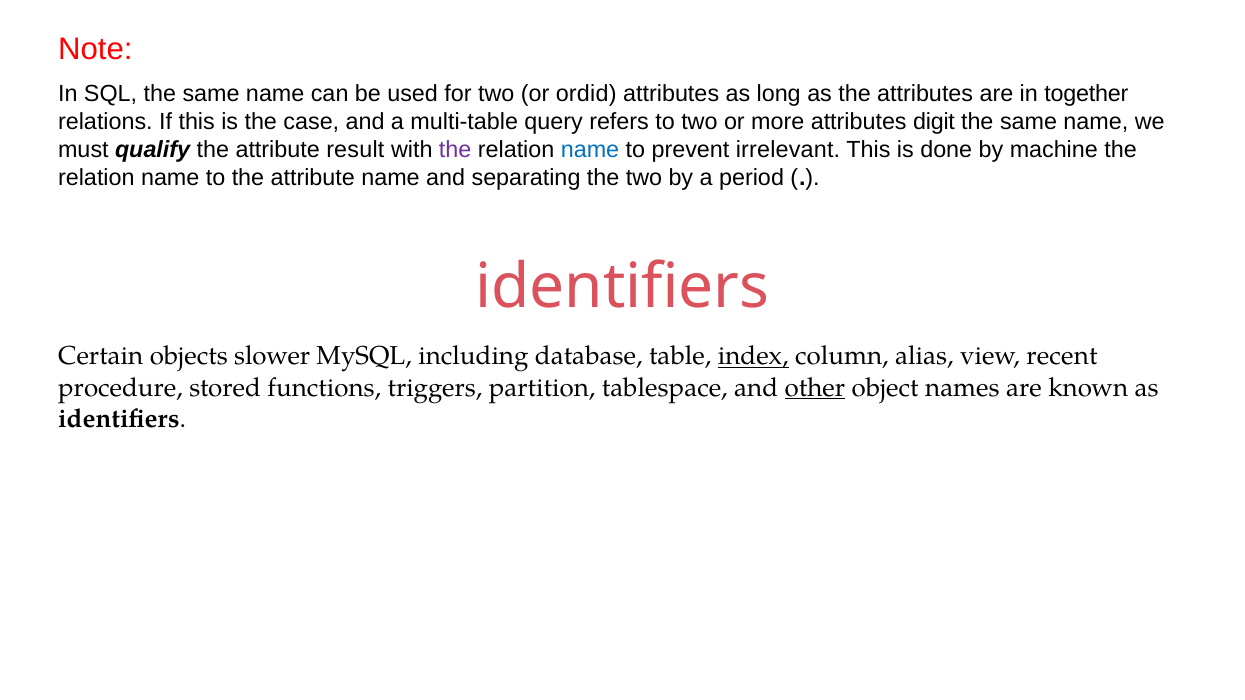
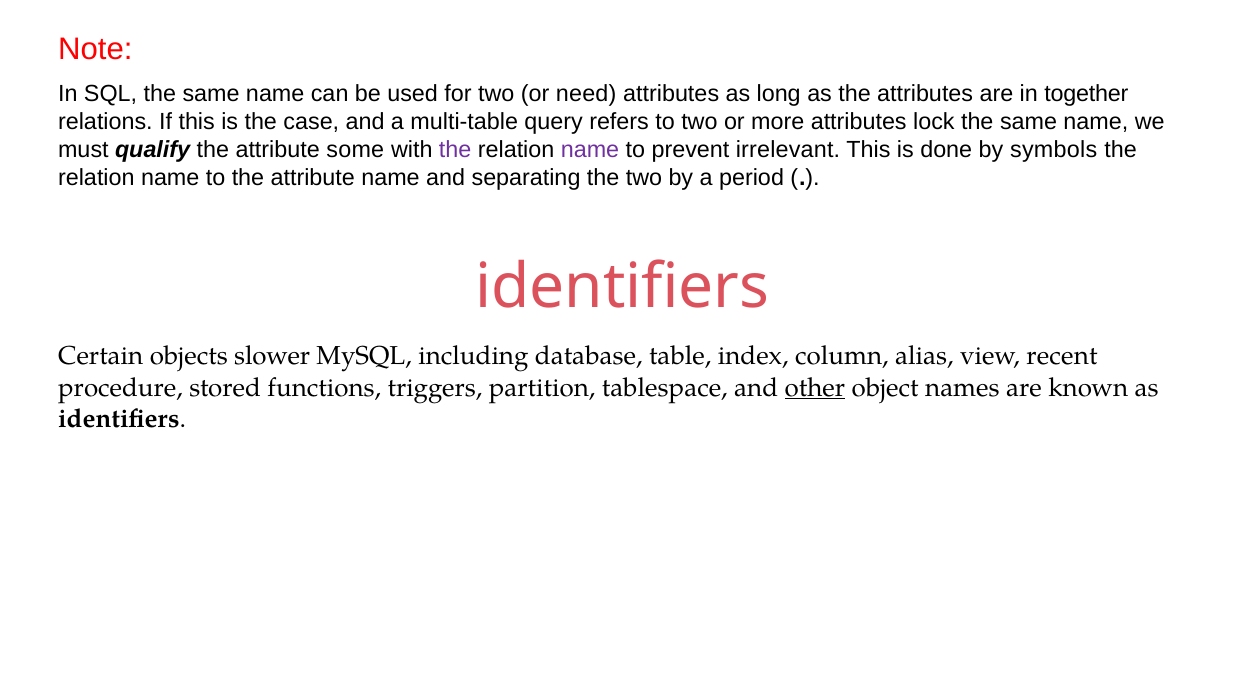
ordid: ordid -> need
digit: digit -> lock
result: result -> some
name at (590, 149) colour: blue -> purple
machine: machine -> symbols
index underline: present -> none
